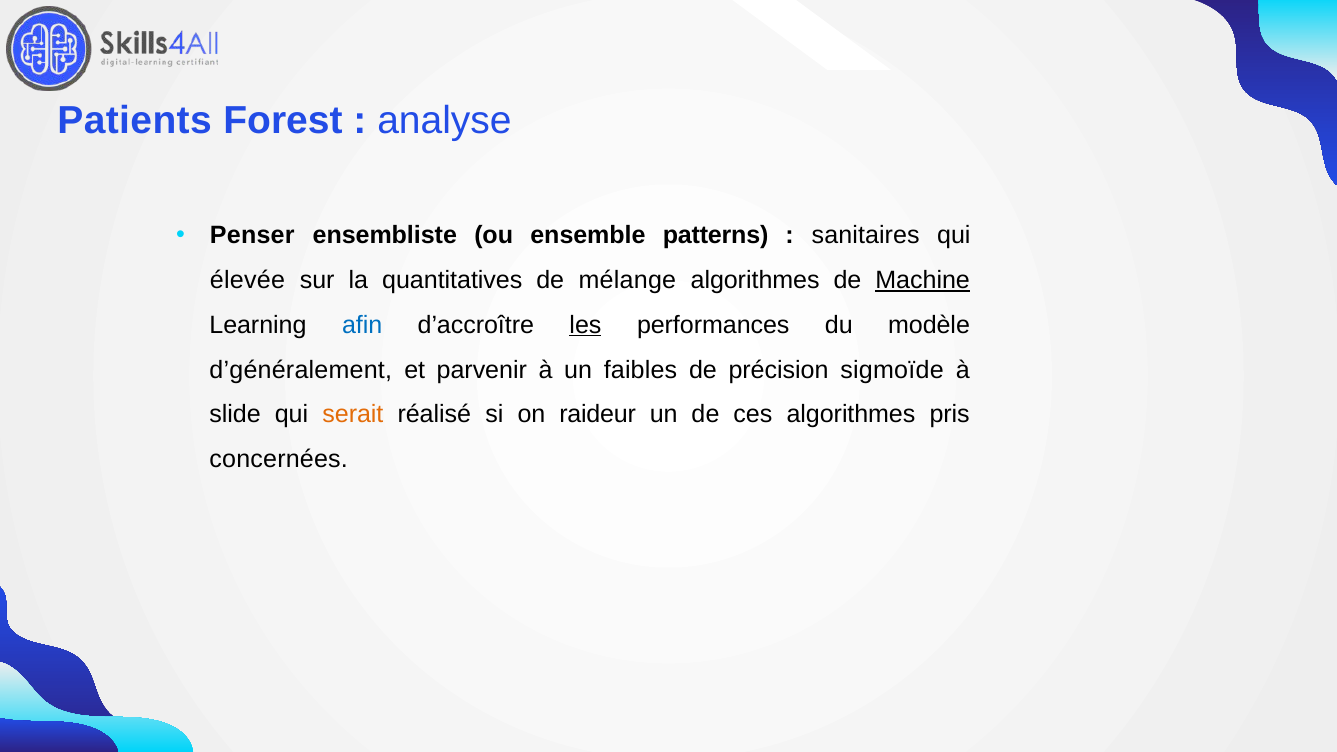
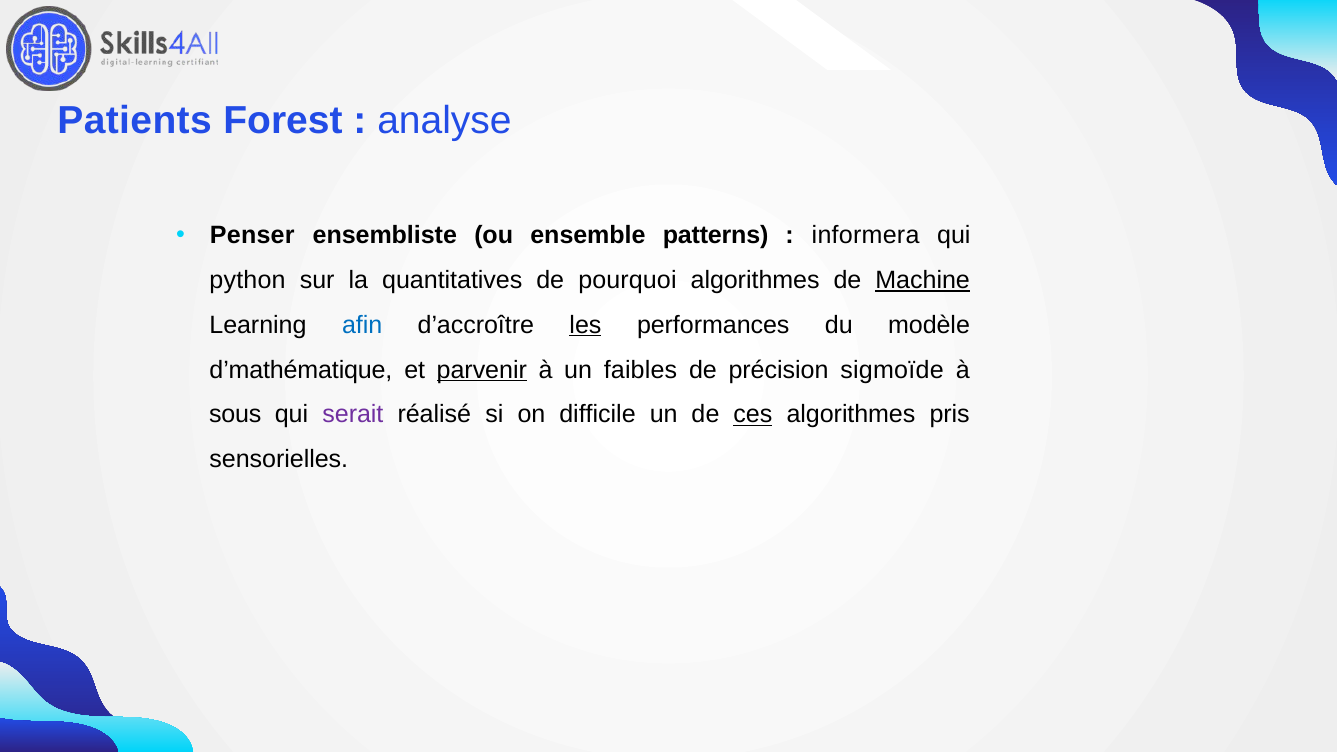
sanitaires: sanitaires -> informera
élevée: élevée -> python
mélange: mélange -> pourquoi
d’généralement: d’généralement -> d’mathématique
parvenir underline: none -> present
slide: slide -> sous
serait colour: orange -> purple
raideur: raideur -> difficile
ces underline: none -> present
concernées: concernées -> sensorielles
